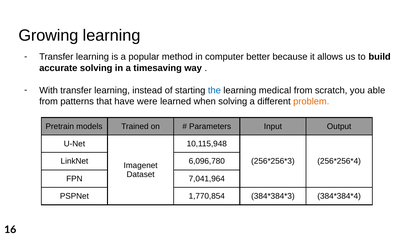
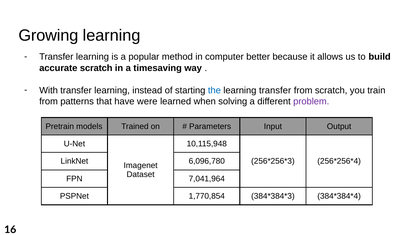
accurate solving: solving -> scratch
learning medical: medical -> transfer
able: able -> train
problem colour: orange -> purple
